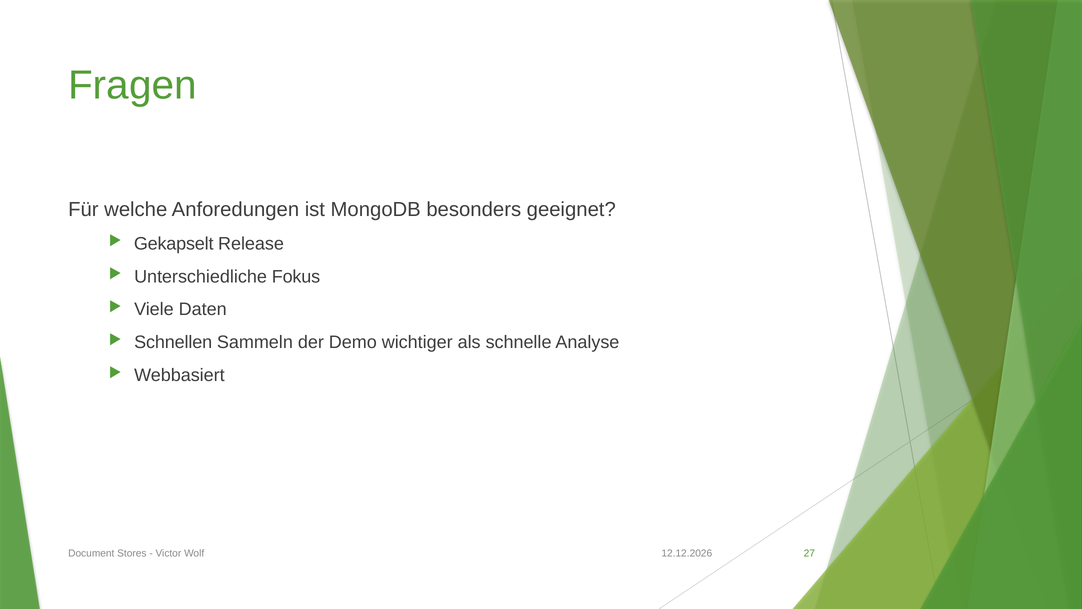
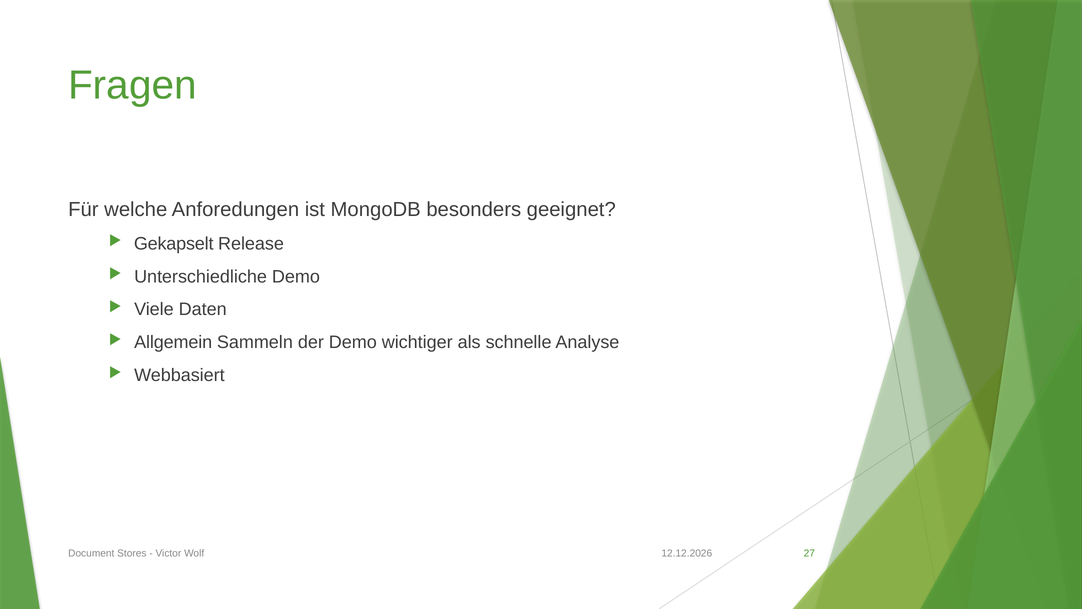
Unterschiedliche Fokus: Fokus -> Demo
Schnellen: Schnellen -> Allgemein
